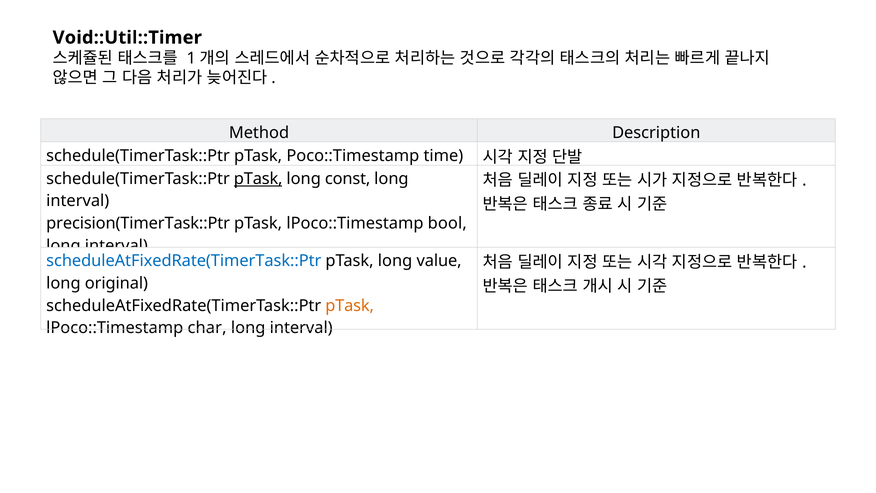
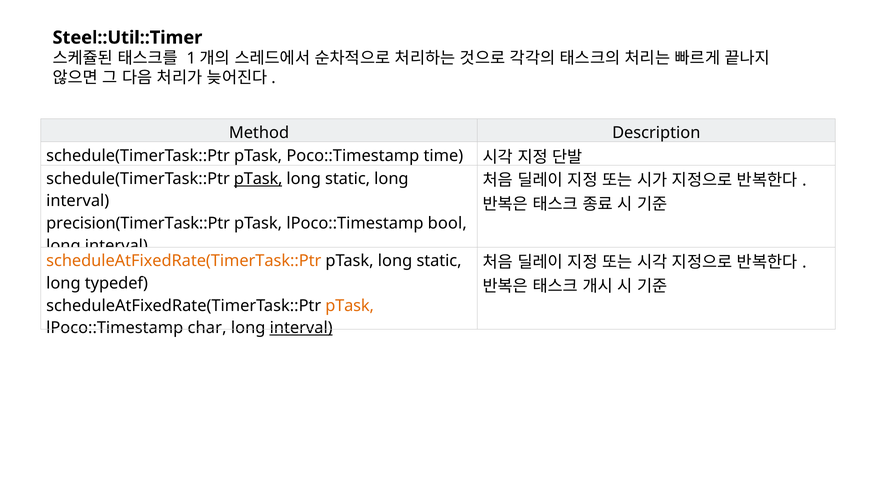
Void::Util::Timer: Void::Util::Timer -> Steel::Util::Timer
const at (348, 179): const -> static
scheduleAtFixedRate(TimerTask::Ptr at (184, 261) colour: blue -> orange
value at (439, 261): value -> static
original: original -> typedef
interval at (301, 328) underline: none -> present
